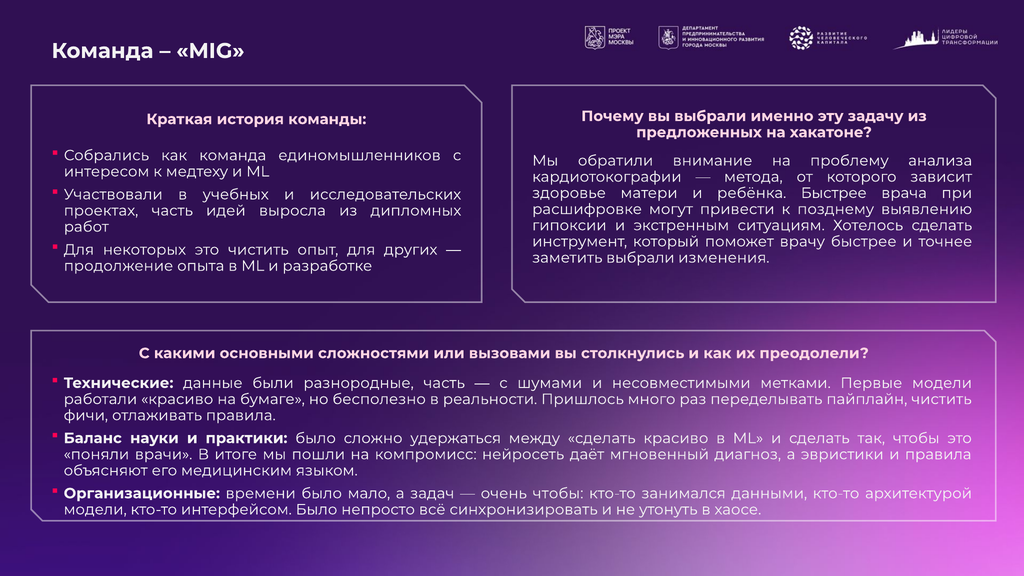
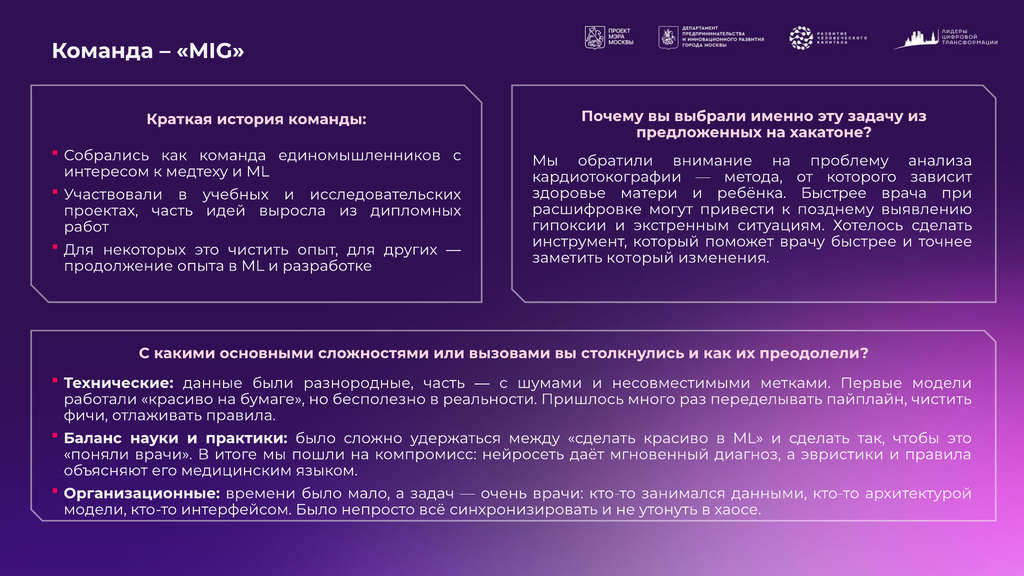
заметить выбрали: выбрали -> который
очень чтобы: чтобы -> врачи
